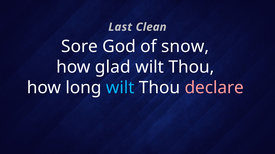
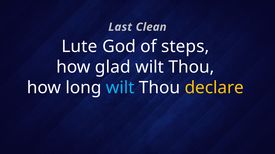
Sore: Sore -> Lute
snow: snow -> steps
declare colour: pink -> yellow
